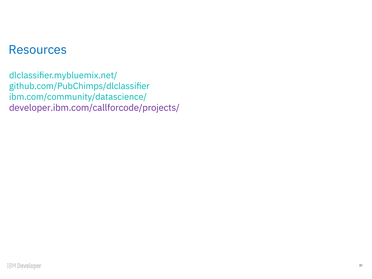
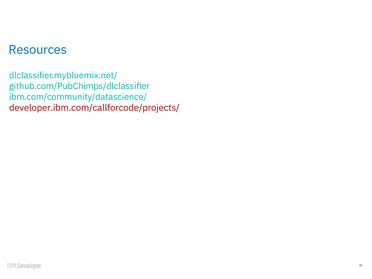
developer.ibm.com/callforcode/projects/ colour: purple -> red
